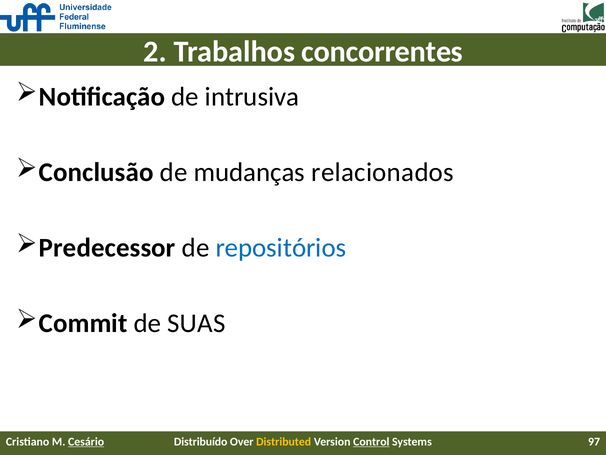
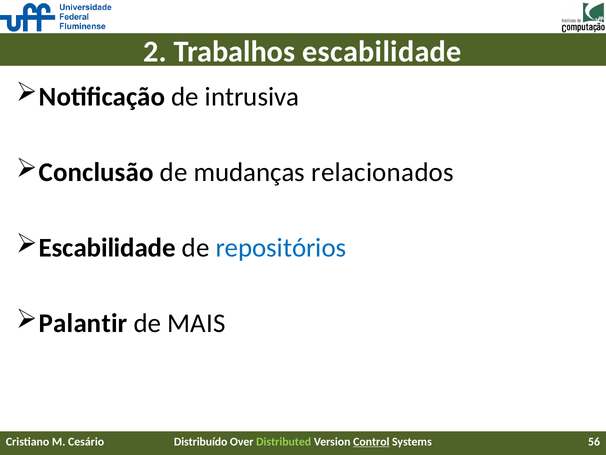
Trabalhos concorrentes: concorrentes -> escabilidade
Predecessor at (107, 248): Predecessor -> Escabilidade
Commit: Commit -> Palantir
SUAS: SUAS -> MAIS
Cesário underline: present -> none
Distributed colour: yellow -> light green
97: 97 -> 56
